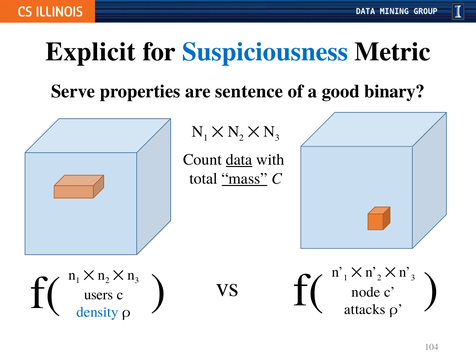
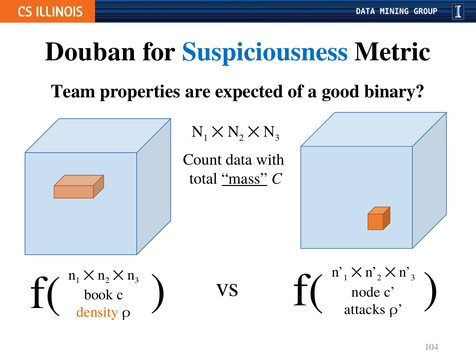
Explicit: Explicit -> Douban
Serve: Serve -> Team
sentence: sentence -> expected
data underline: present -> none
users: users -> book
density colour: blue -> orange
